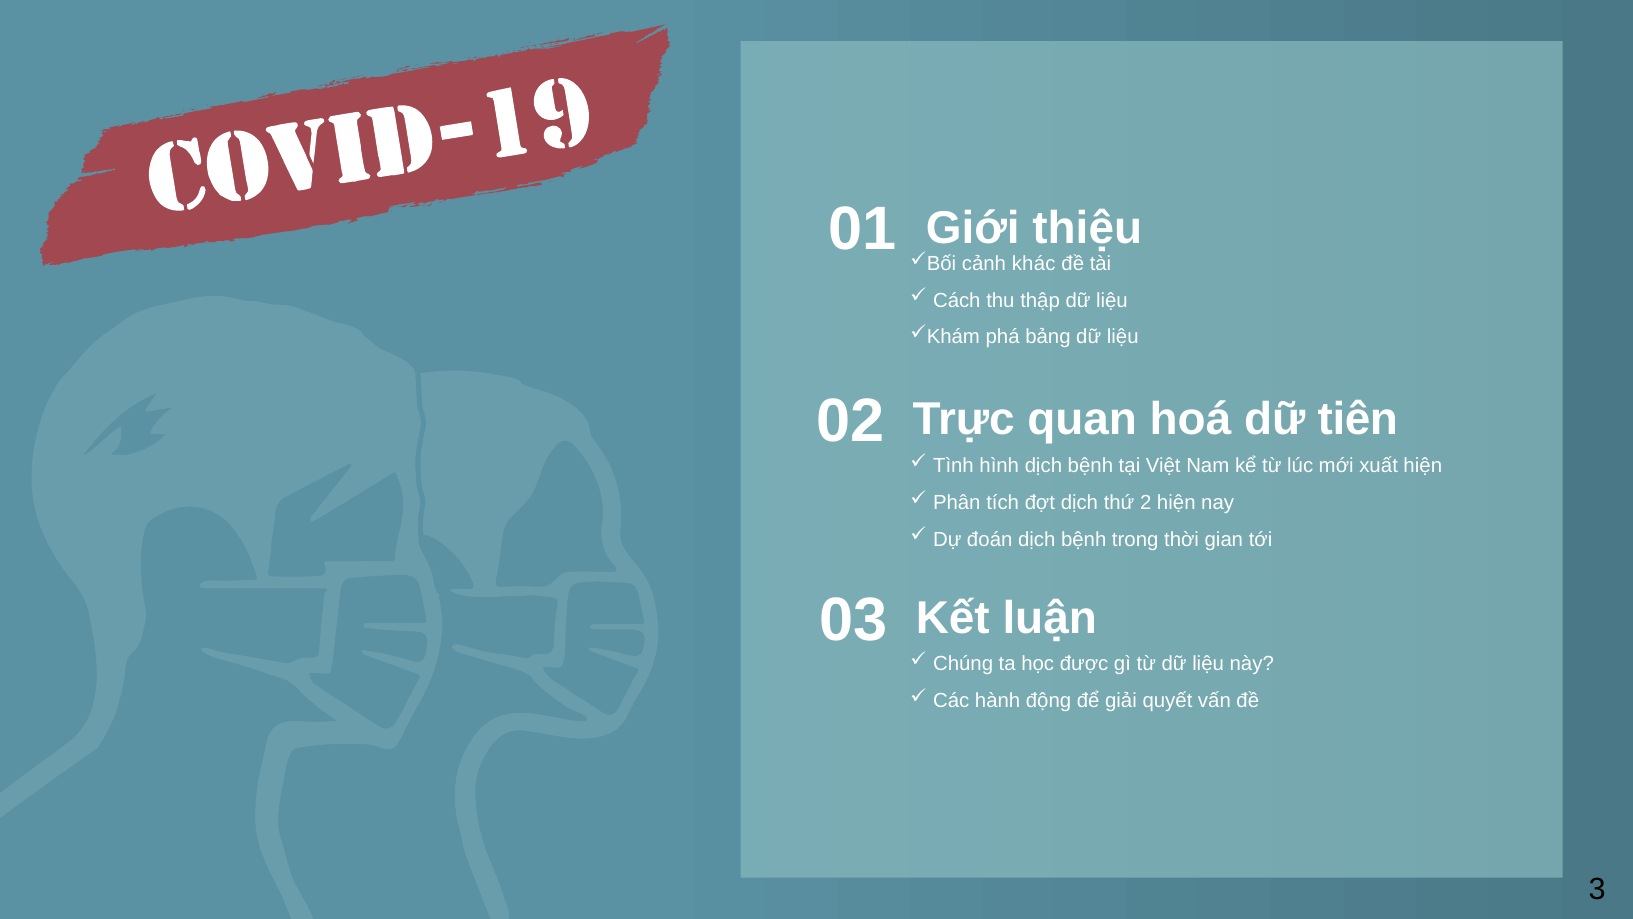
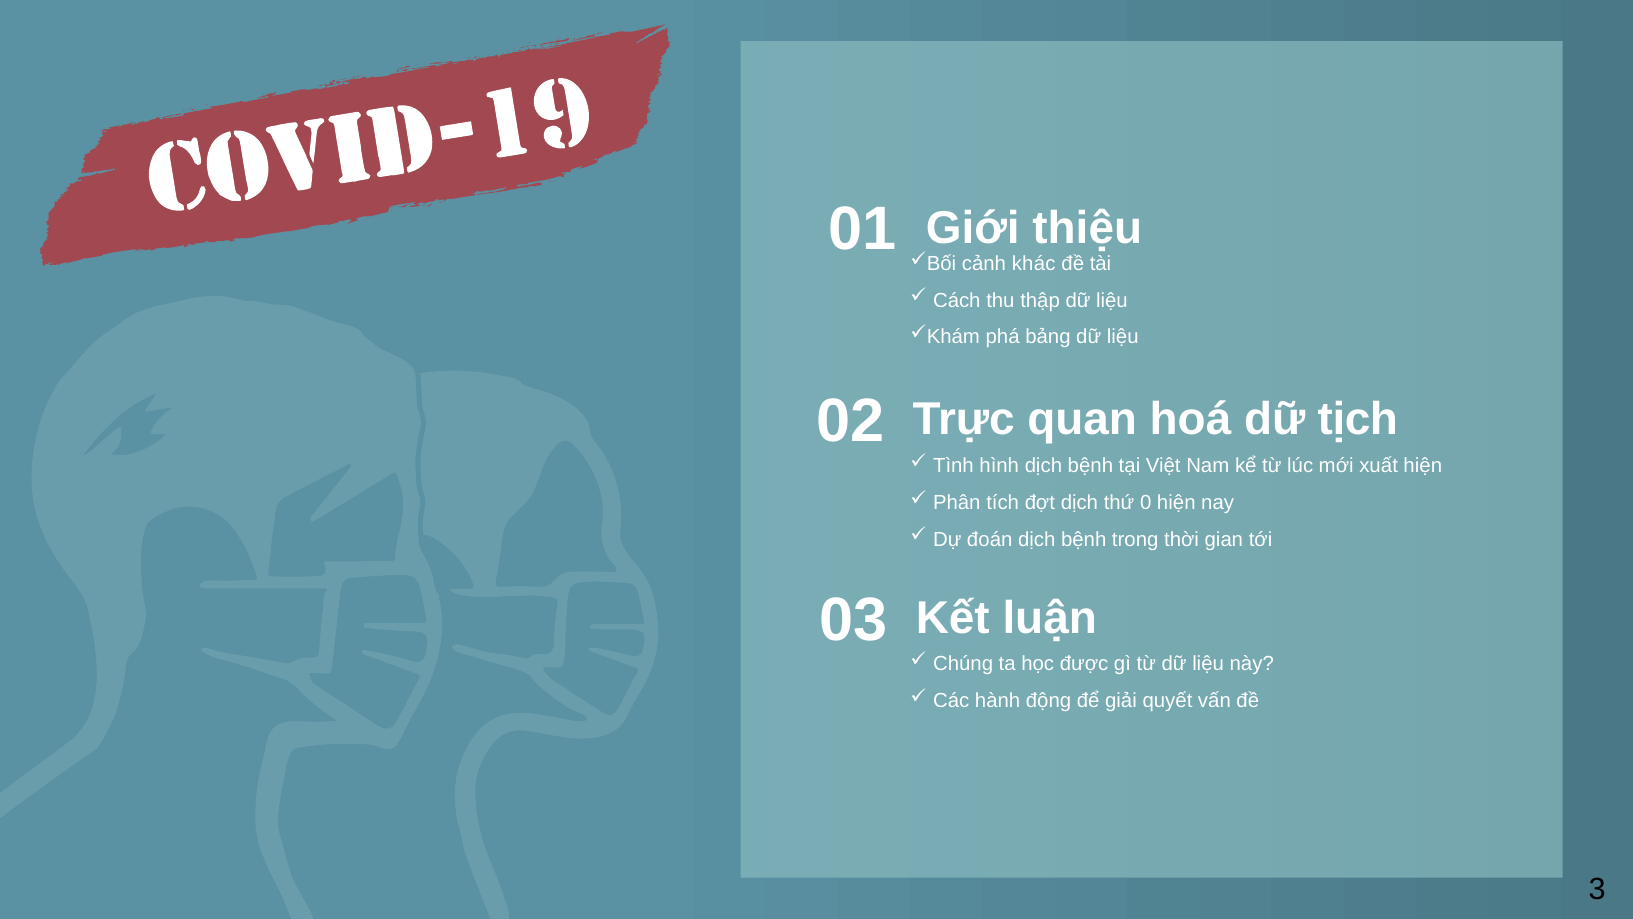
tiên: tiên -> tịch
2: 2 -> 0
